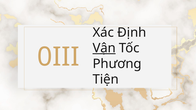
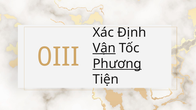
Phương underline: none -> present
